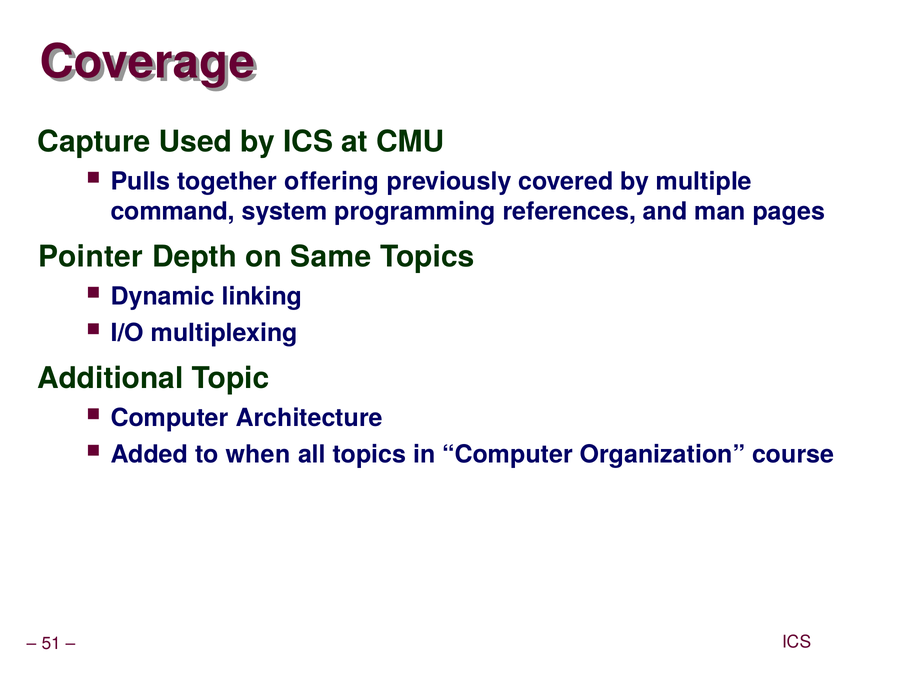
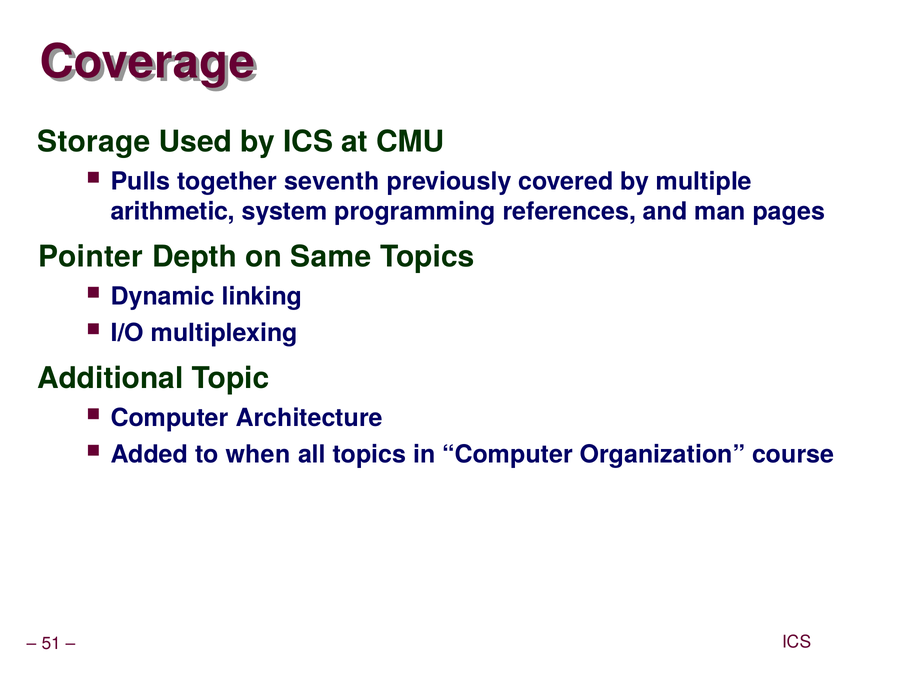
Capture: Capture -> Storage
offering: offering -> seventh
command: command -> arithmetic
